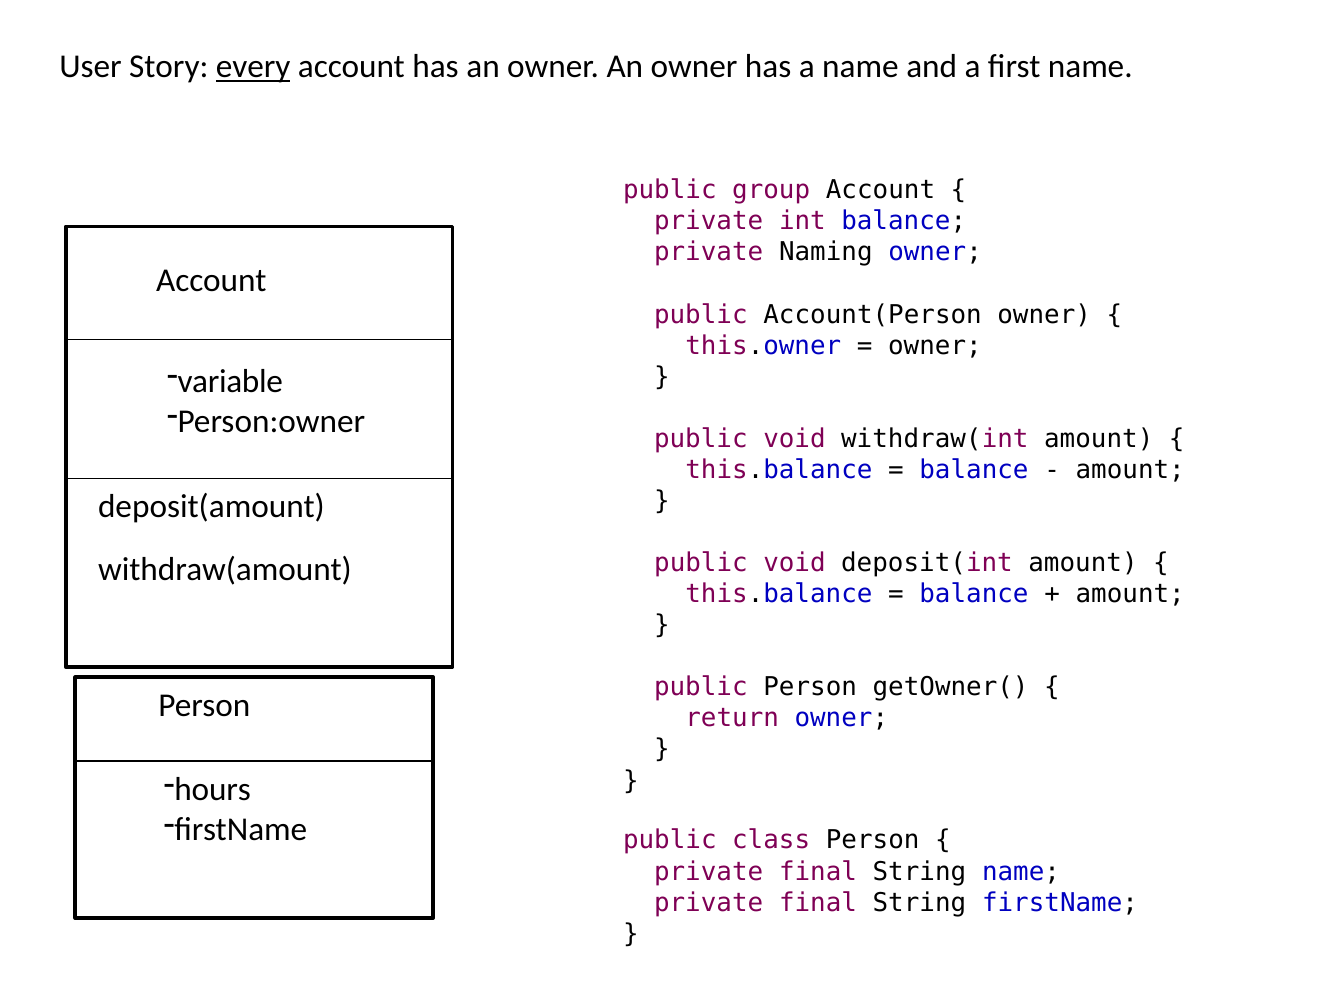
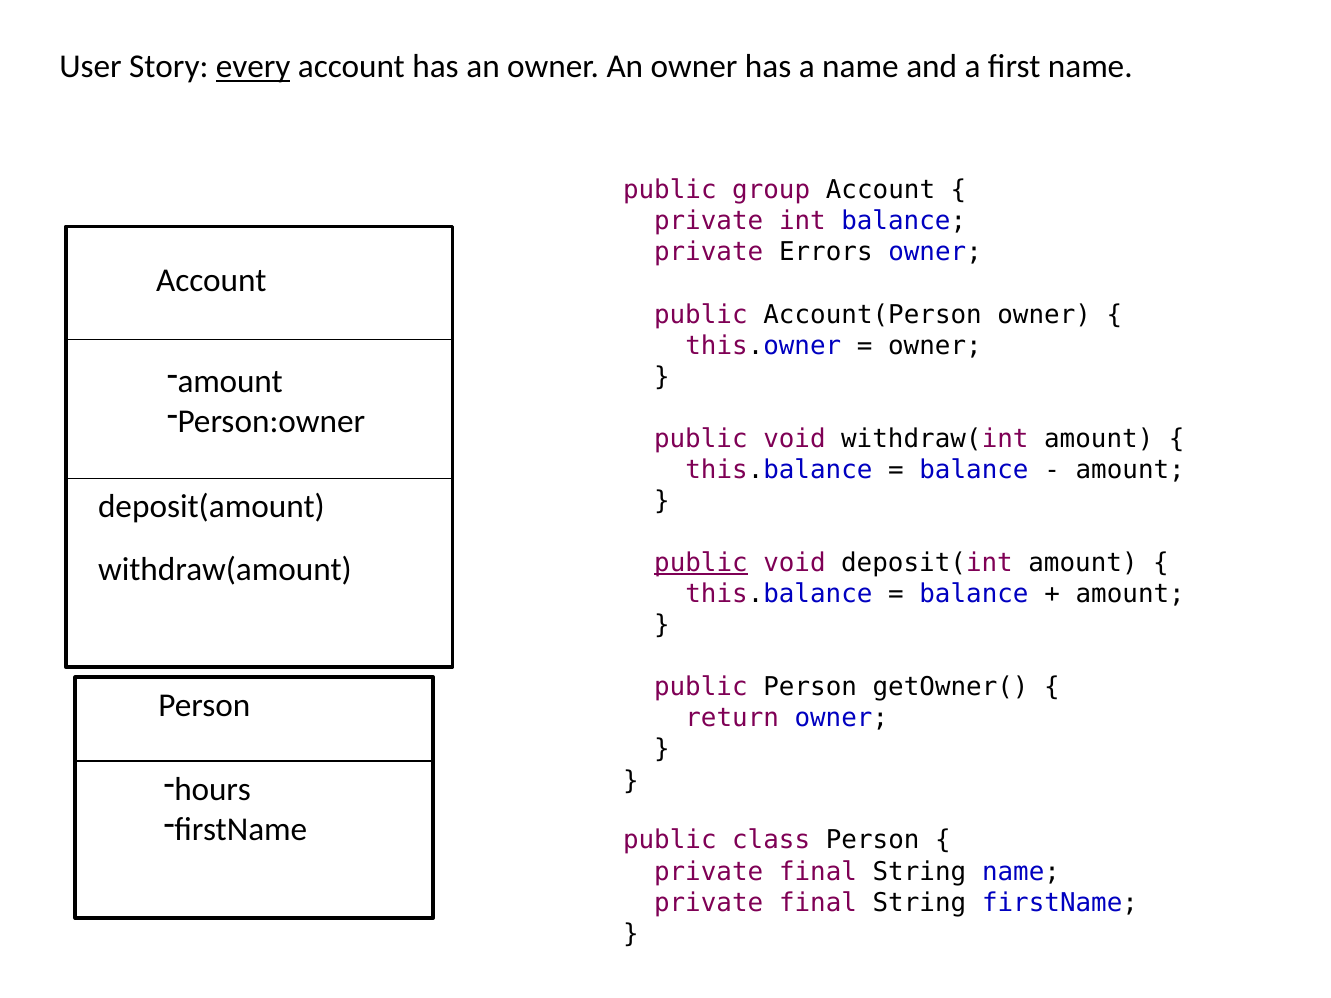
Naming: Naming -> Errors
variable at (230, 381): variable -> amount
public at (701, 563) underline: none -> present
